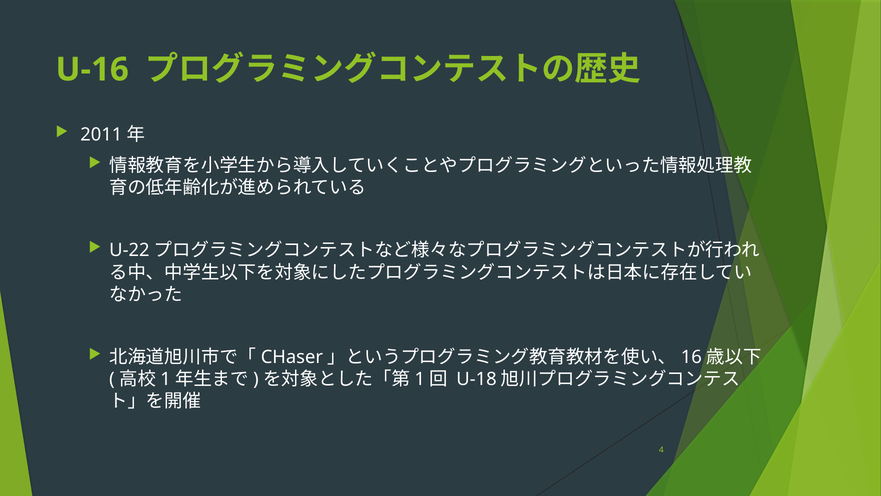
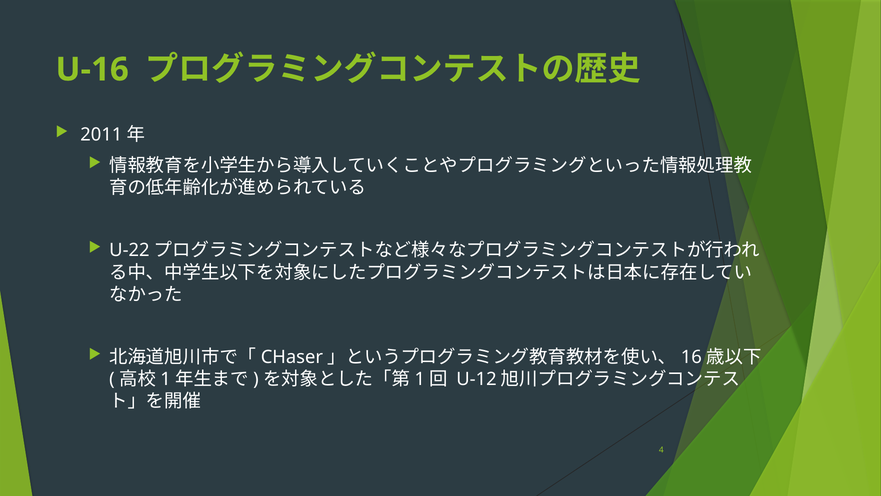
U-18: U-18 -> U-12
